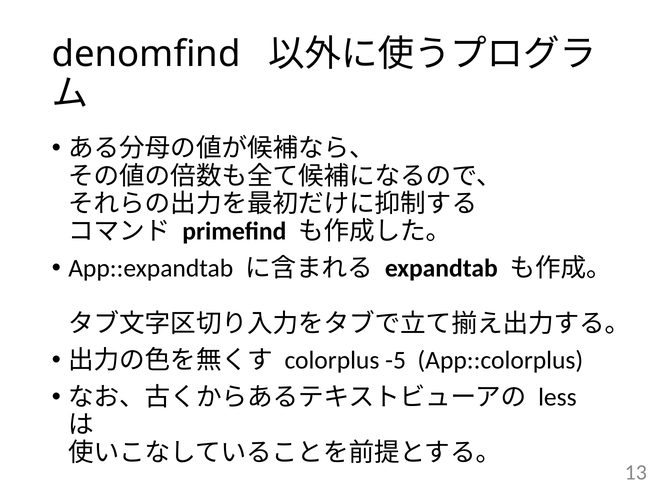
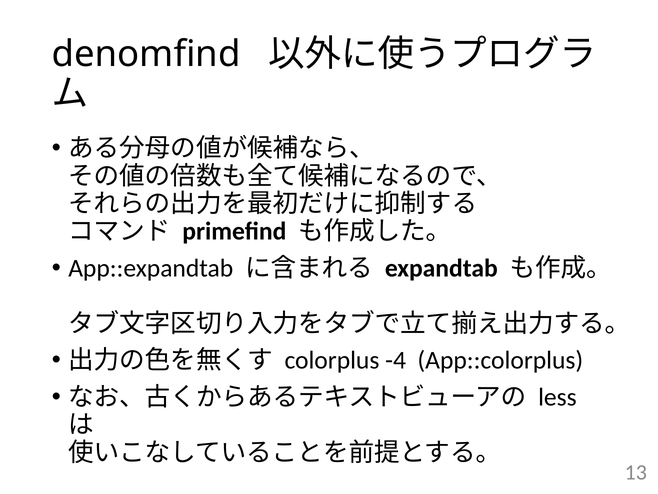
-5: -5 -> -4
